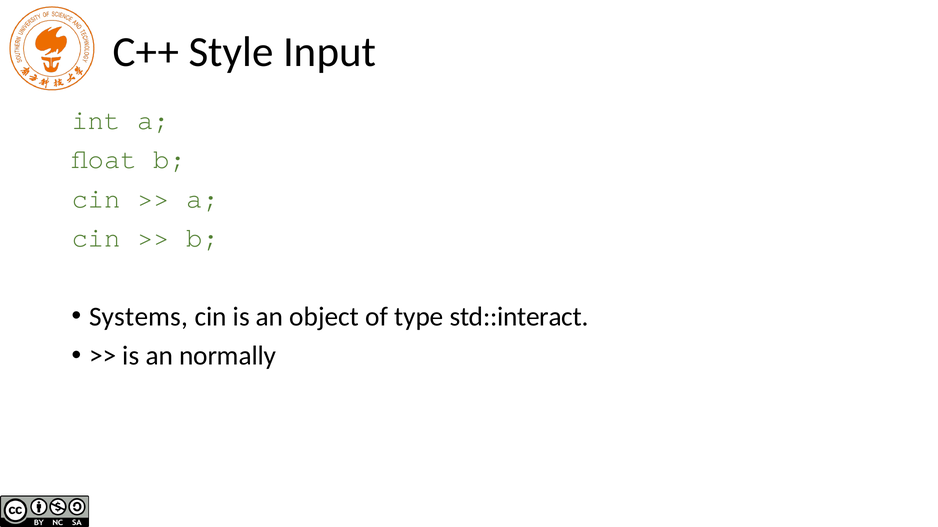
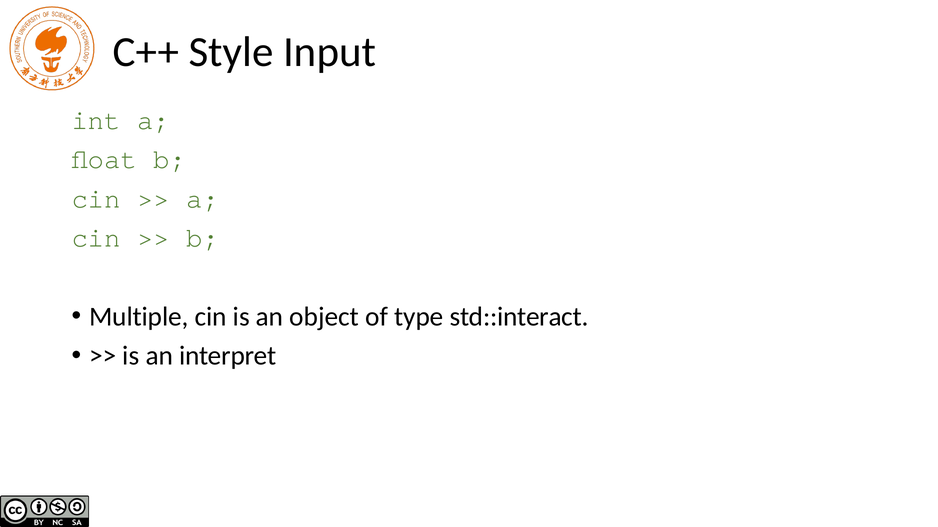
Systems: Systems -> Multiple
normally: normally -> interpret
